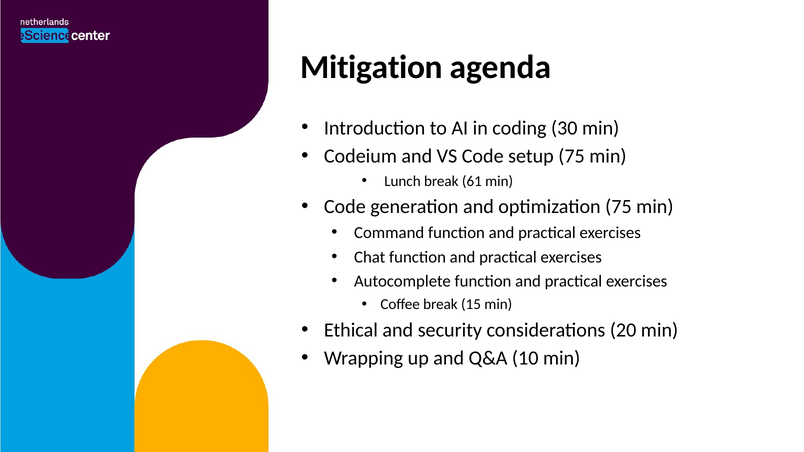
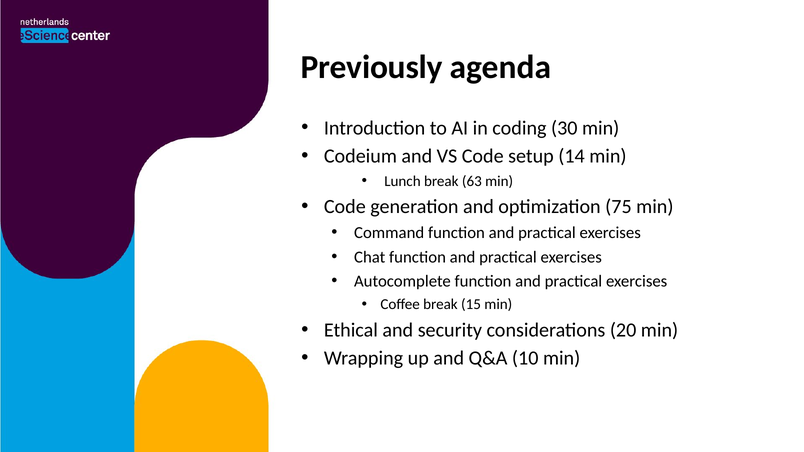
Mitigation: Mitigation -> Previously
setup 75: 75 -> 14
61: 61 -> 63
